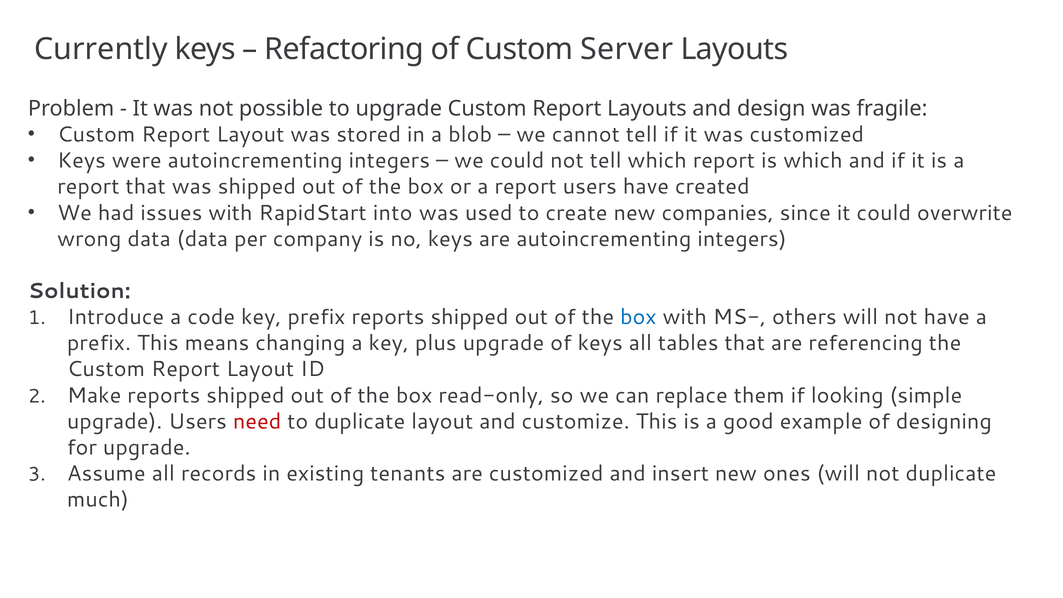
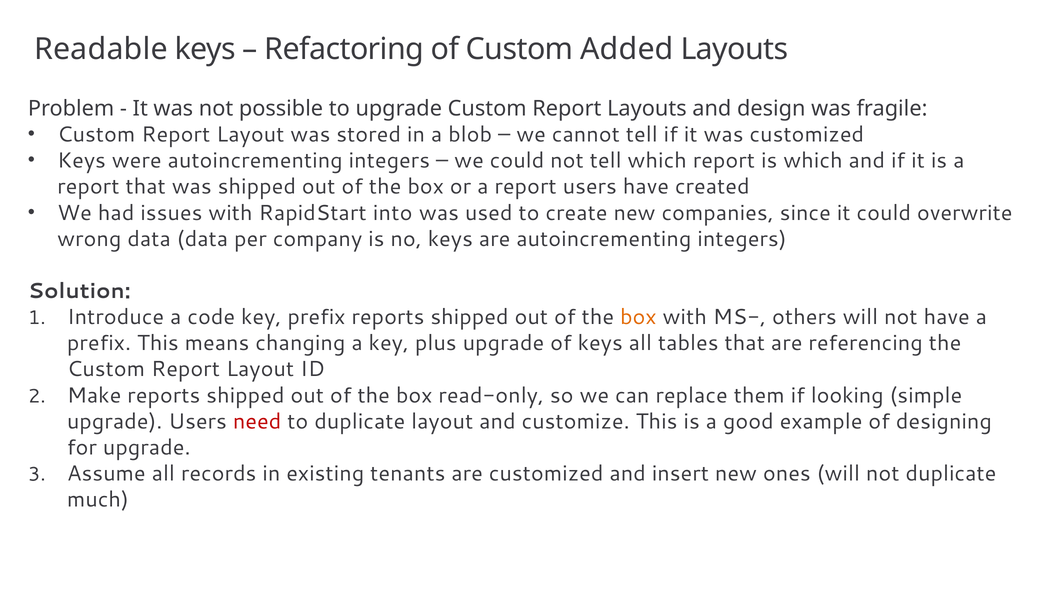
Currently: Currently -> Readable
Server: Server -> Added
box at (638, 317) colour: blue -> orange
